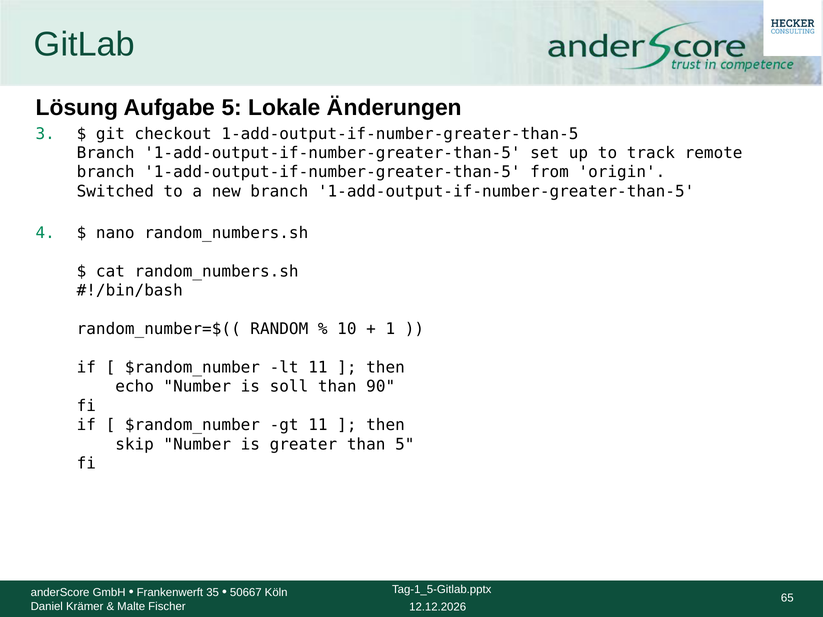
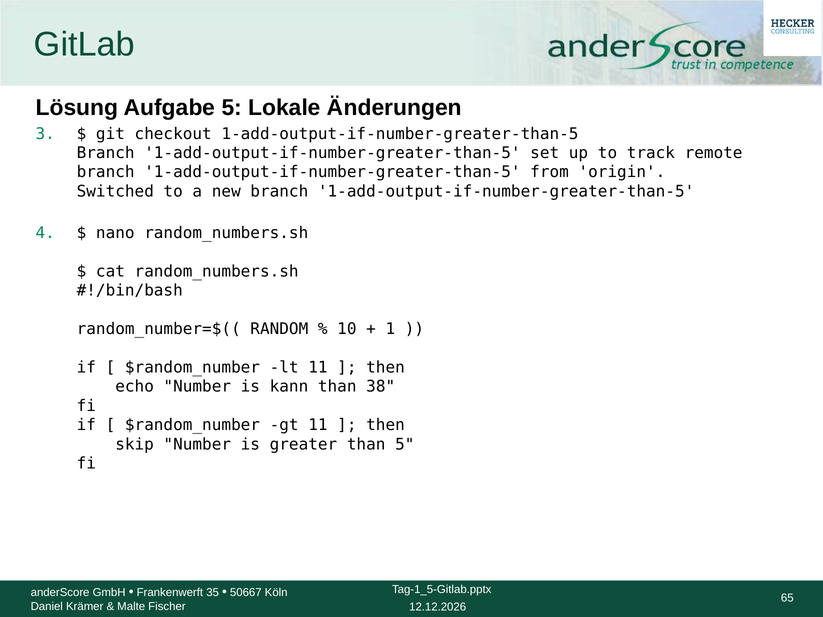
soll: soll -> kann
90: 90 -> 38
